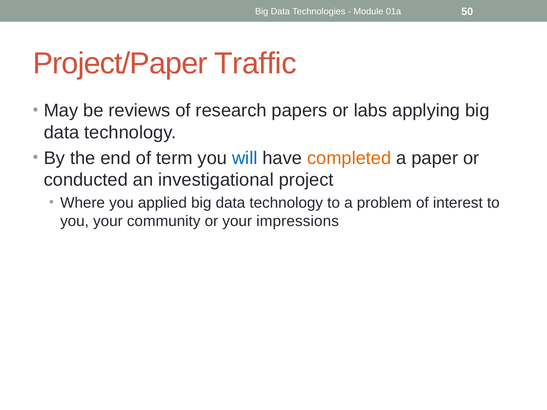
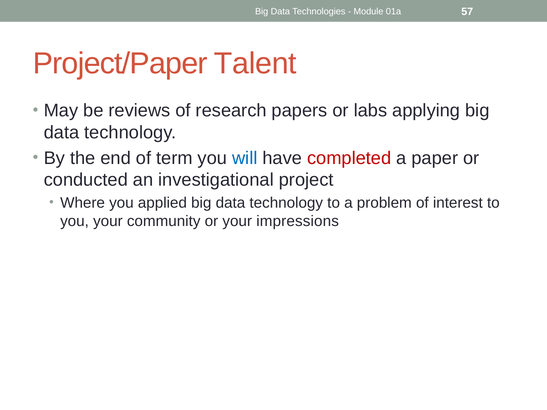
50: 50 -> 57
Traffic: Traffic -> Talent
completed colour: orange -> red
